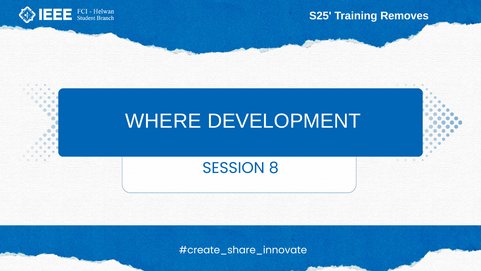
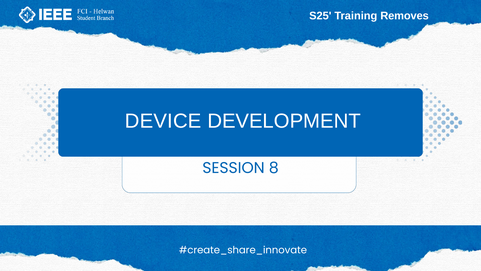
WHERE: WHERE -> DEVICE
